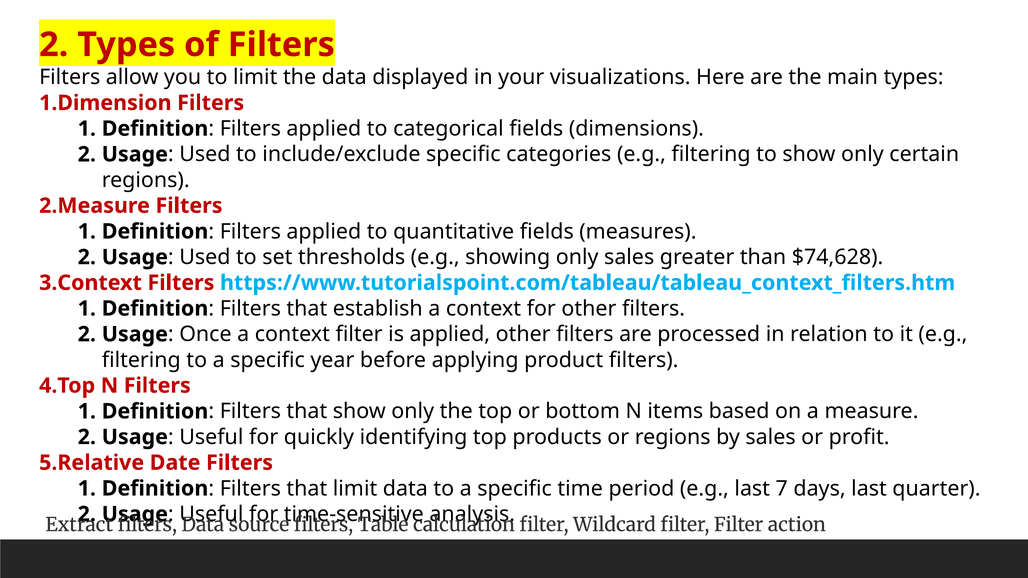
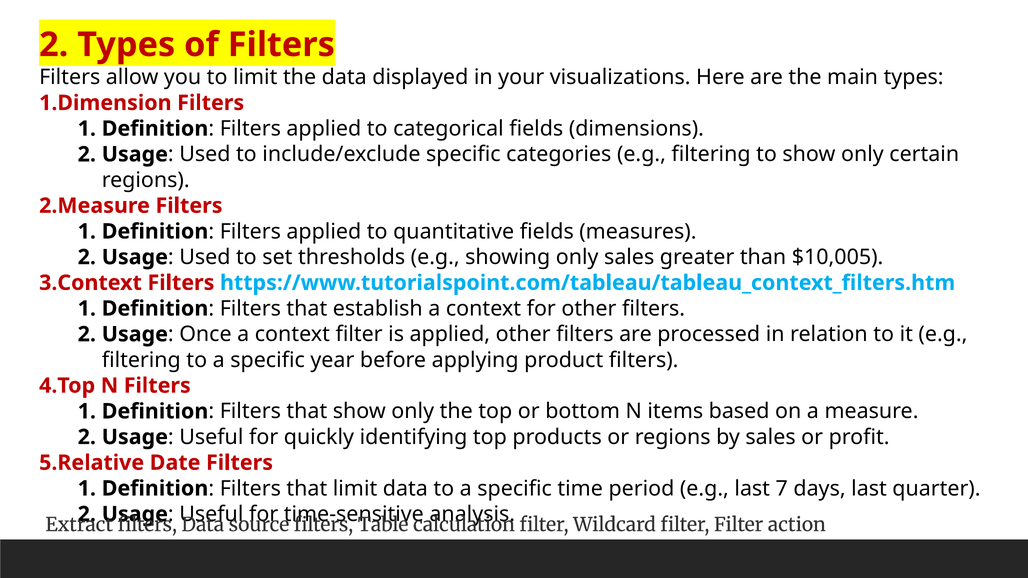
$74,628: $74,628 -> $10,005
